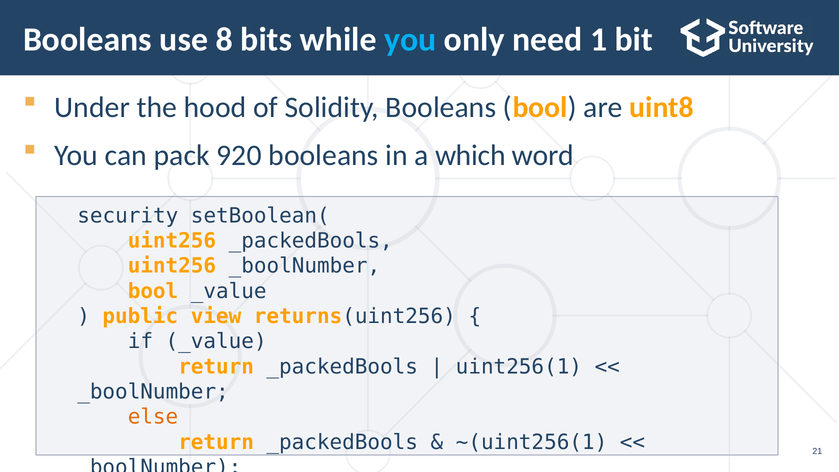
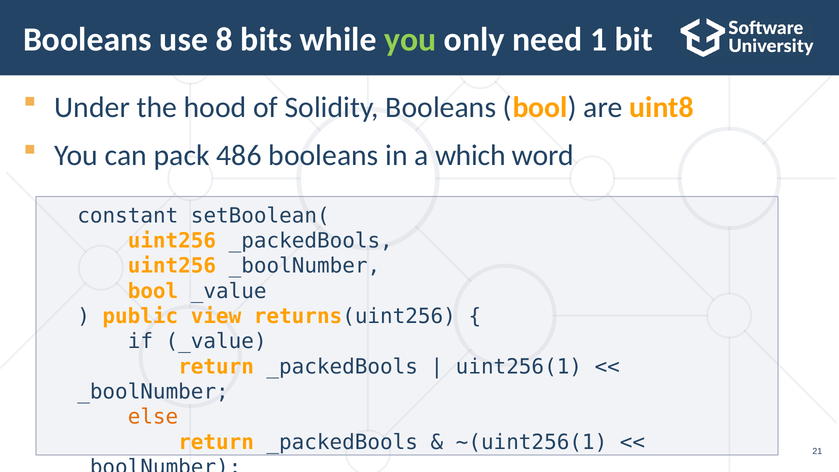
you at (410, 40) colour: light blue -> light green
920: 920 -> 486
security: security -> constant
